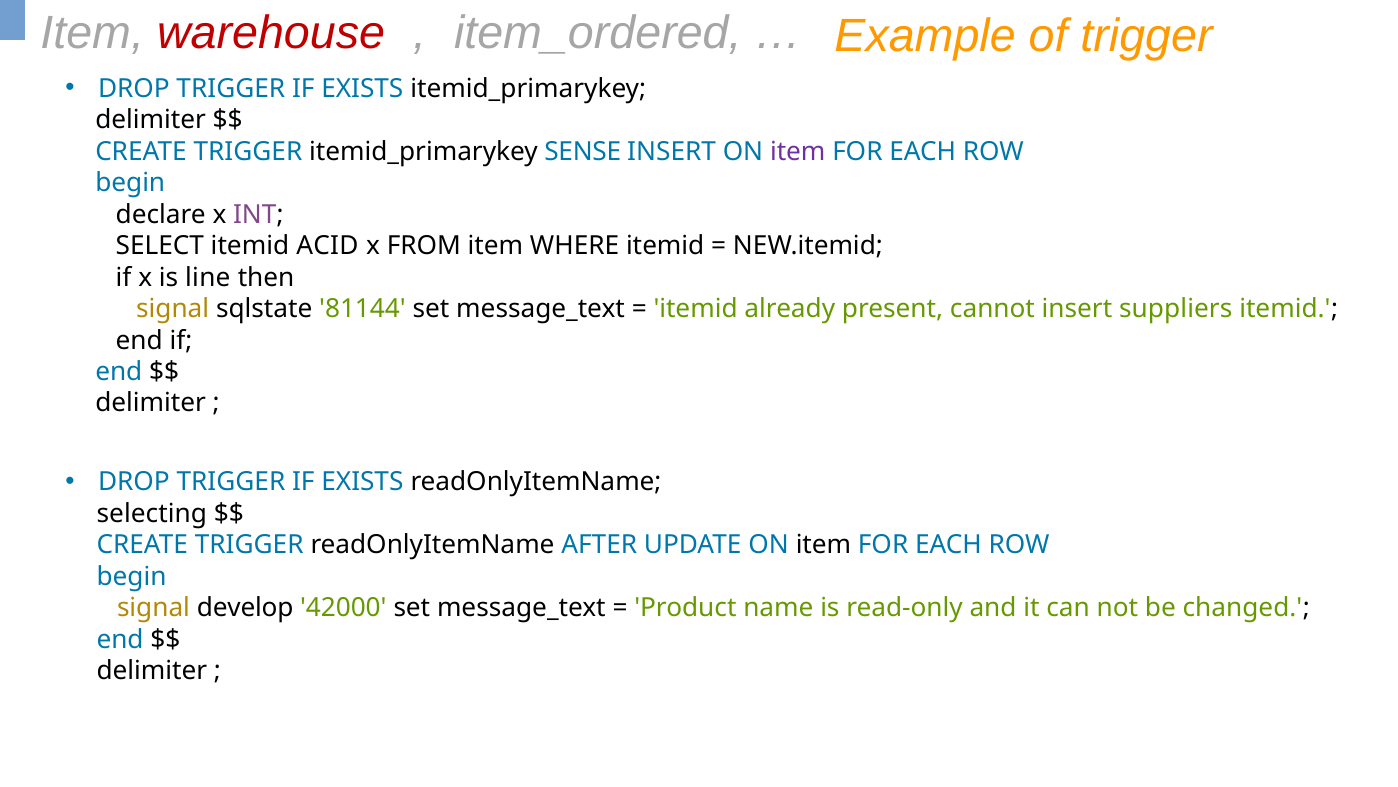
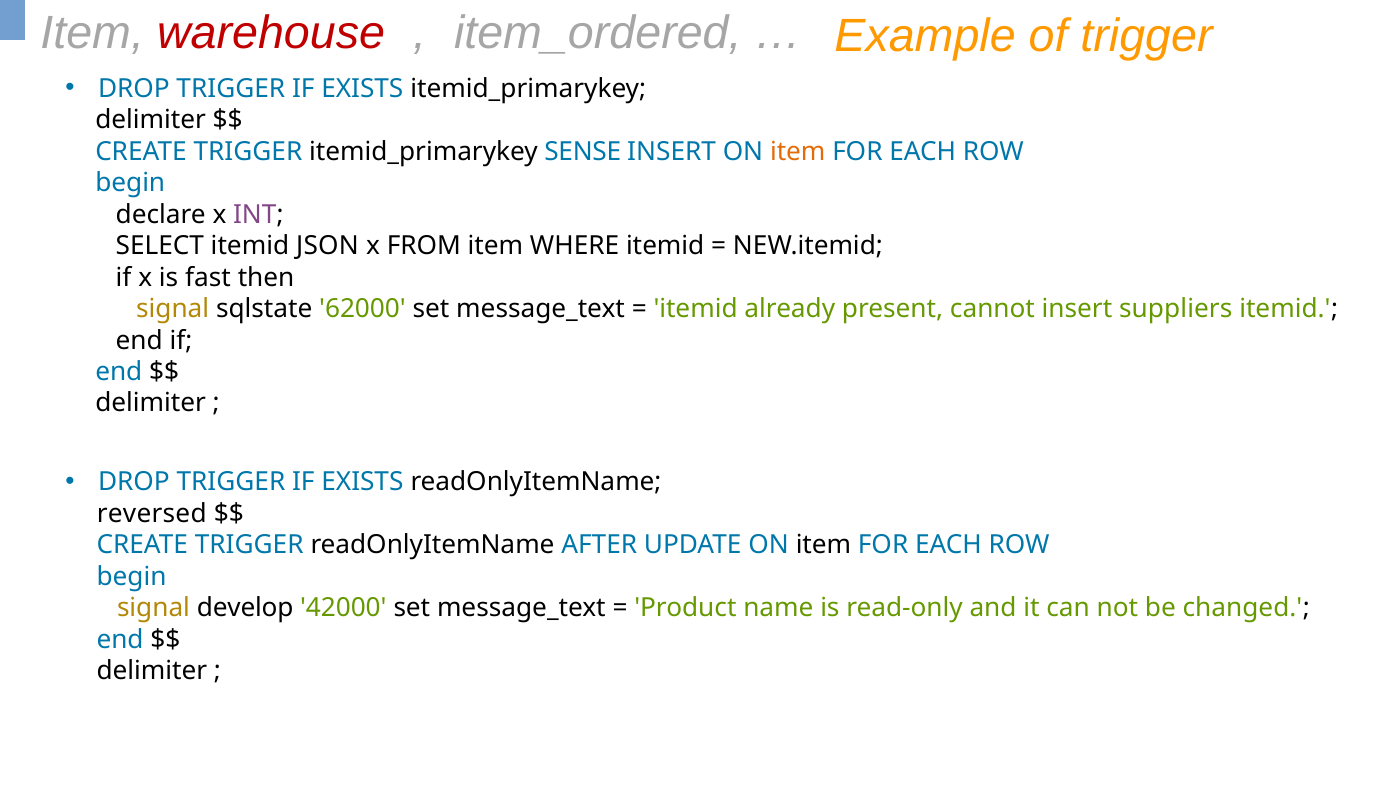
item at (798, 151) colour: purple -> orange
ACID: ACID -> JSON
line: line -> fast
81144: 81144 -> 62000
selecting: selecting -> reversed
